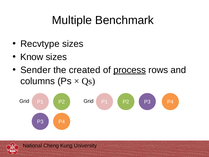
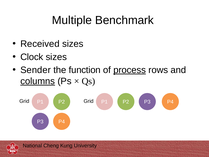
Recvtype: Recvtype -> Received
Know: Know -> Clock
created: created -> function
columns underline: none -> present
